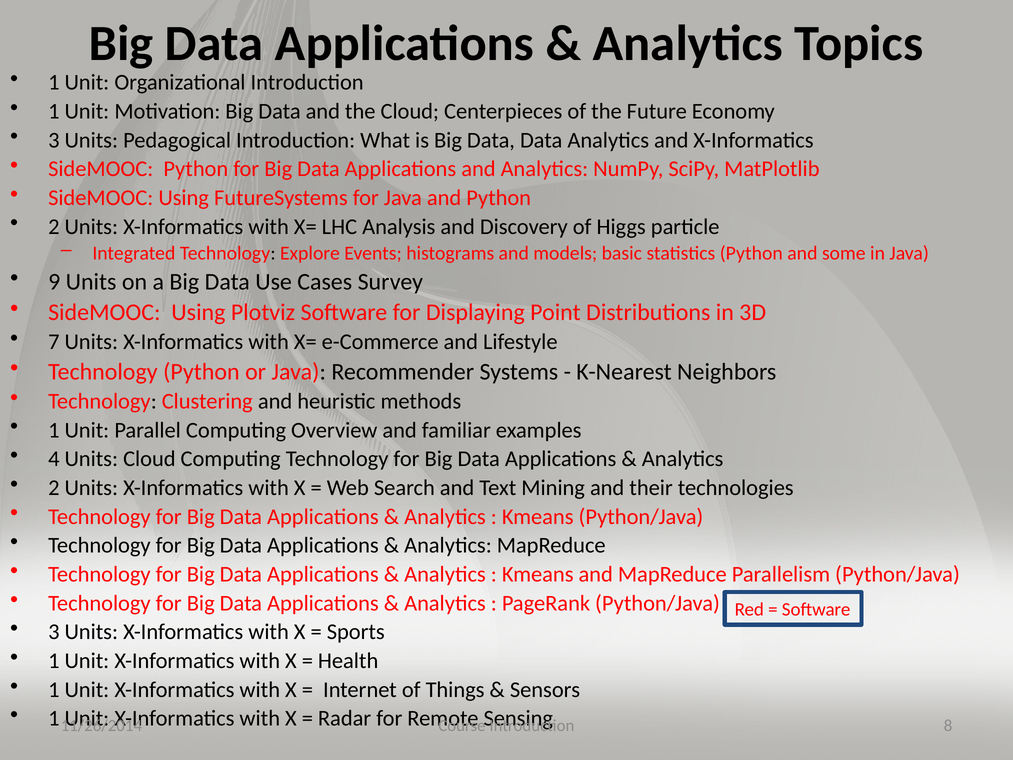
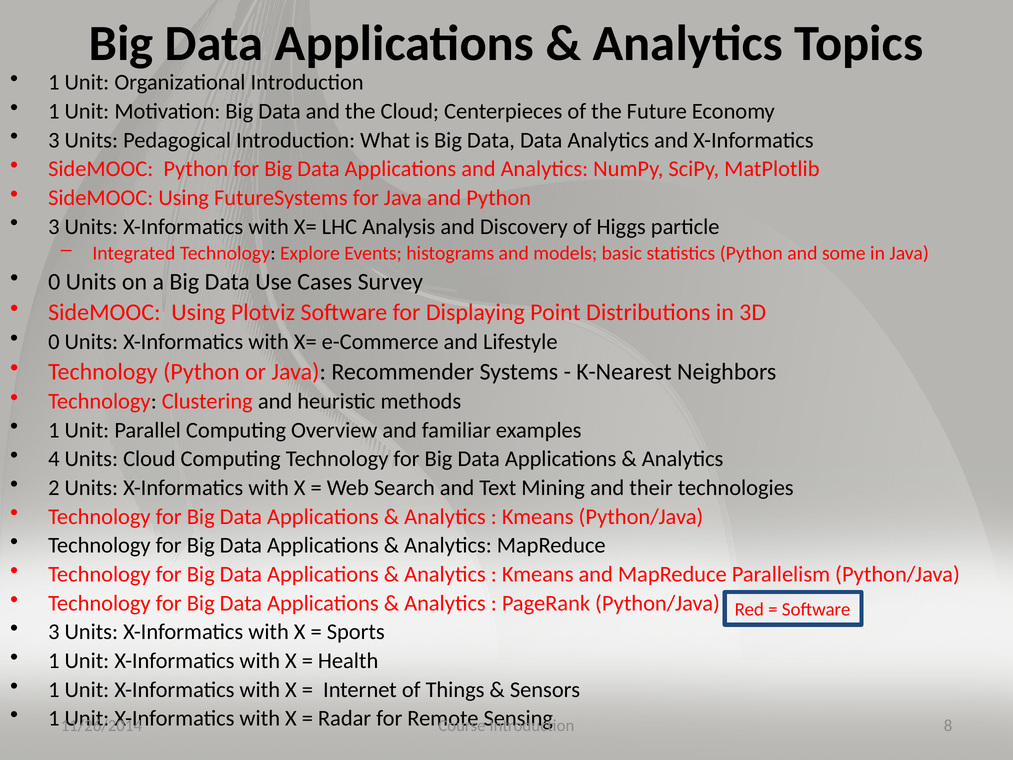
2 at (54, 227): 2 -> 3
9 at (54, 282): 9 -> 0
7 at (54, 342): 7 -> 0
